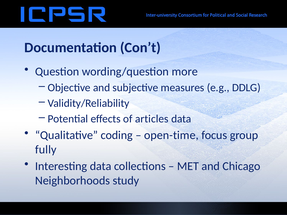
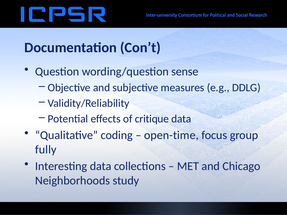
more: more -> sense
articles: articles -> critique
